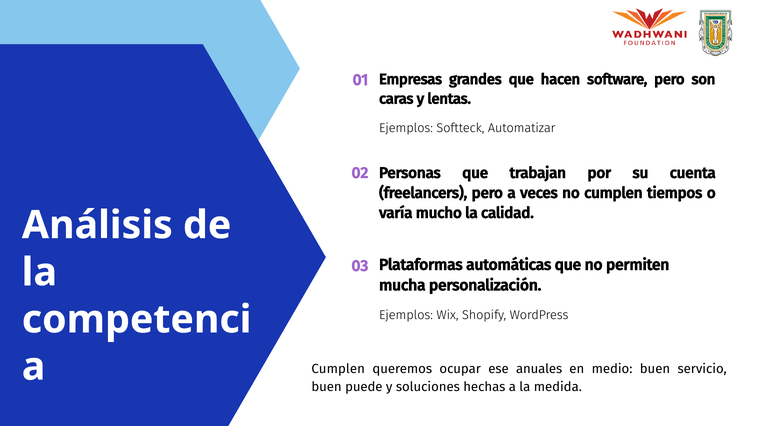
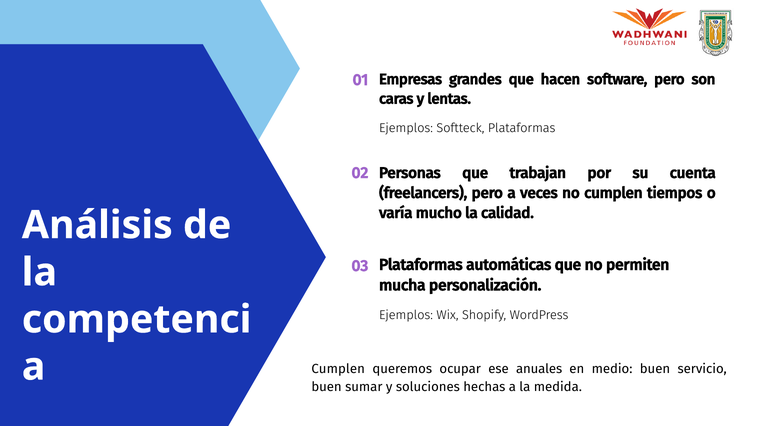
Softteck Automatizar: Automatizar -> Plataformas
puede: puede -> sumar
